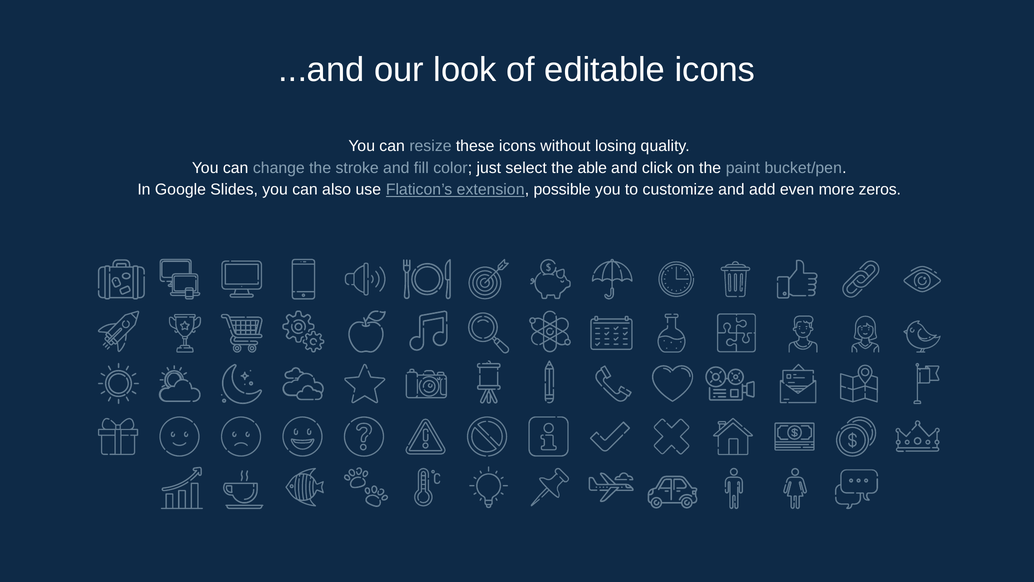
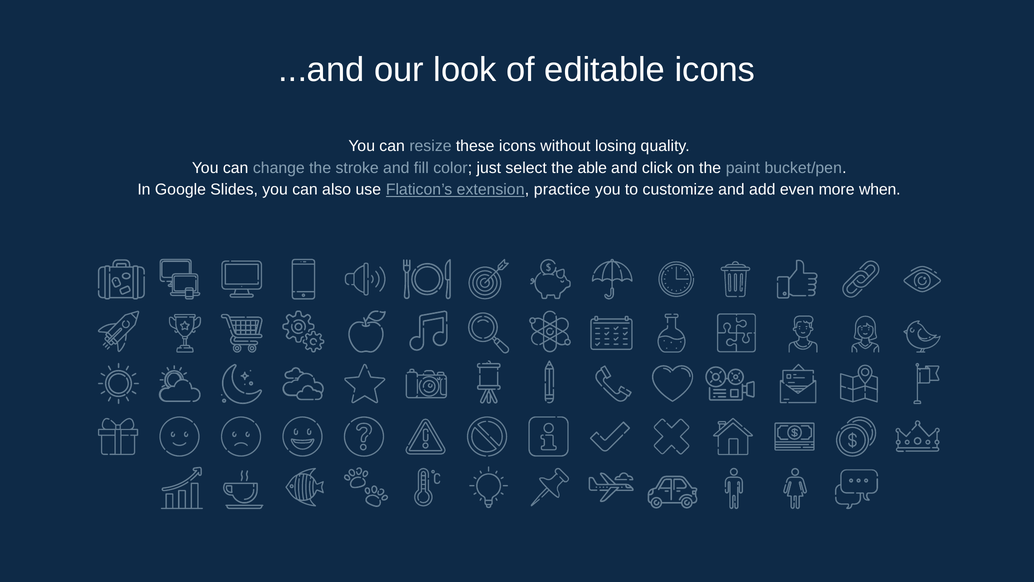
possible: possible -> practice
zeros: zeros -> when
